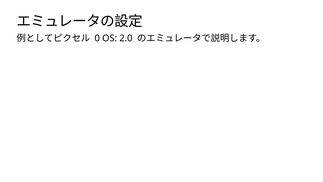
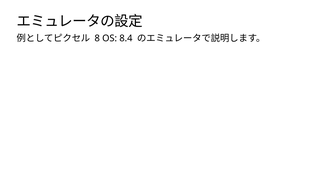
0: 0 -> 8
2.0: 2.0 -> 8.4
